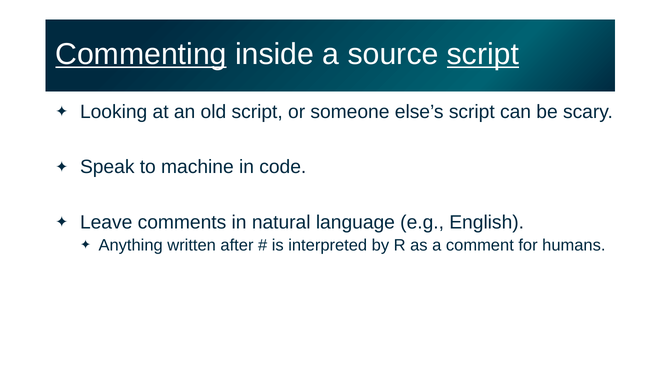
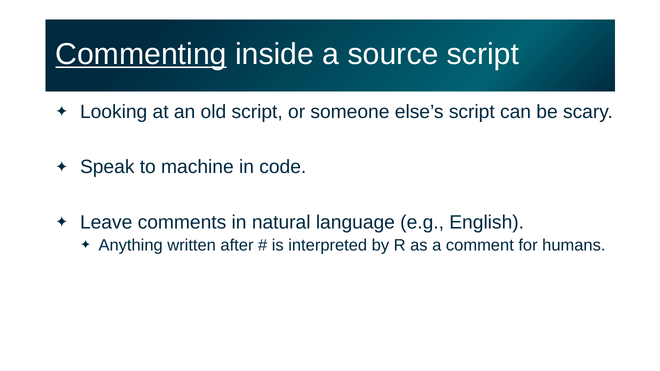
script at (483, 54) underline: present -> none
